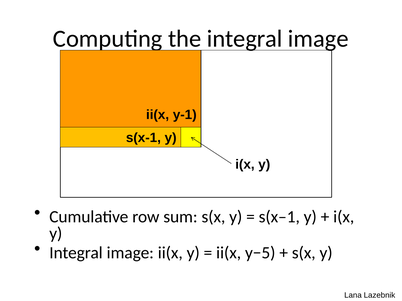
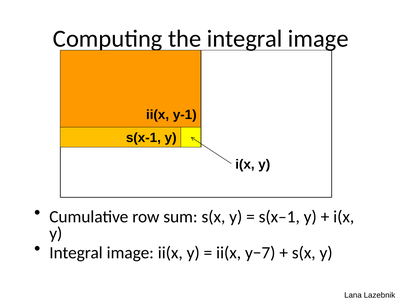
y−5: y−5 -> y−7
